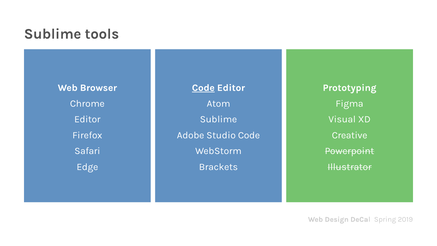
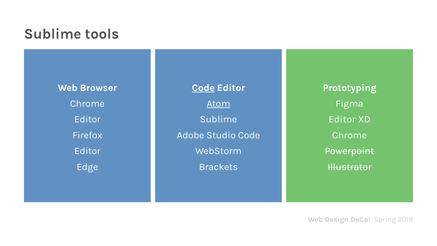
Atom underline: none -> present
Visual at (342, 119): Visual -> Editor
Creative at (350, 135): Creative -> Chrome
Safari at (87, 151): Safari -> Editor
